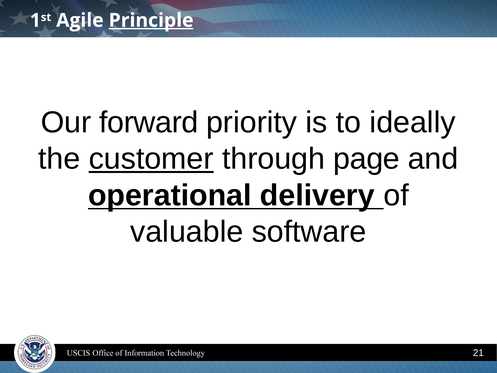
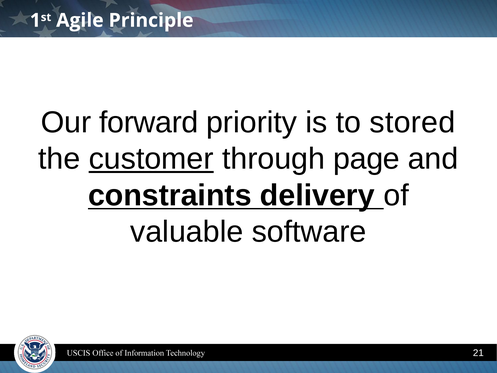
Principle underline: present -> none
ideally: ideally -> stored
operational: operational -> constraints
